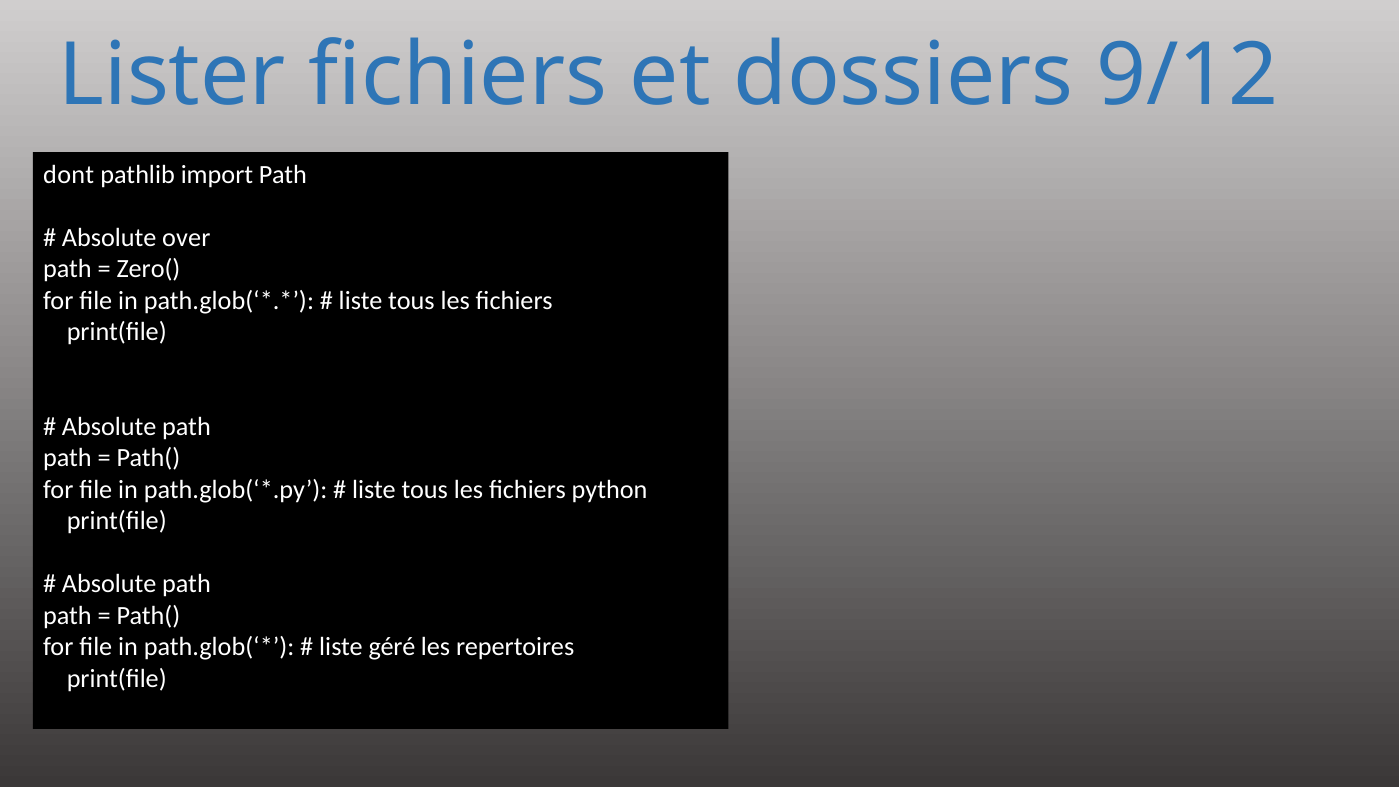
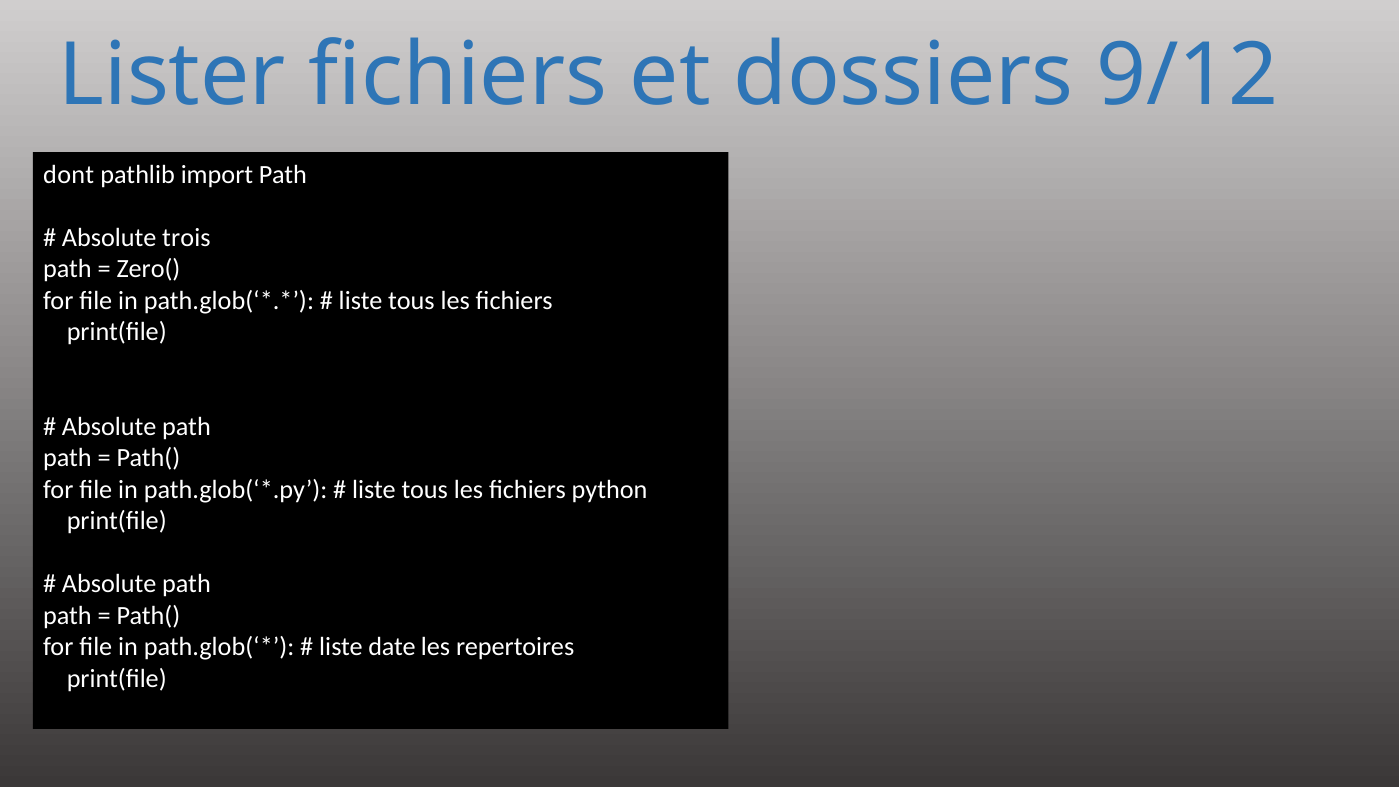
over: over -> trois
géré: géré -> date
